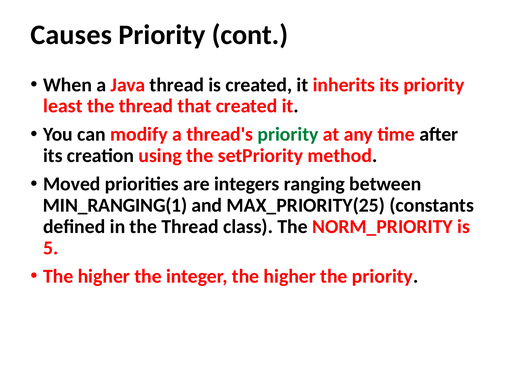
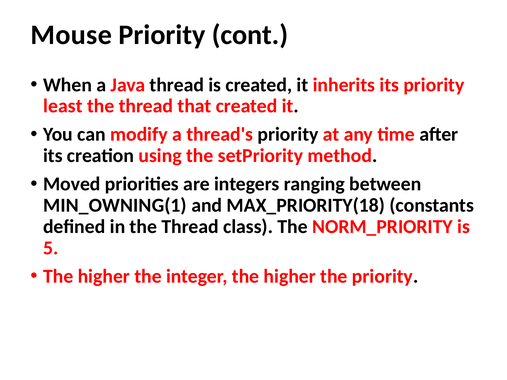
Causes: Causes -> Mouse
priority at (288, 135) colour: green -> black
MIN_RANGING(1: MIN_RANGING(1 -> MIN_OWNING(1
MAX_PRIORITY(25: MAX_PRIORITY(25 -> MAX_PRIORITY(18
